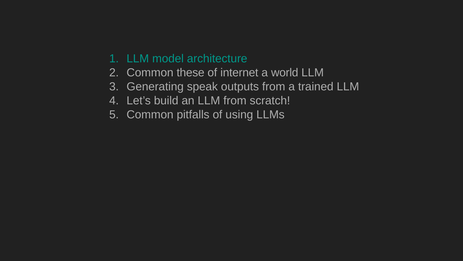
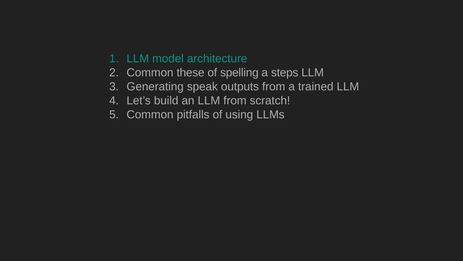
internet: internet -> spelling
world: world -> steps
